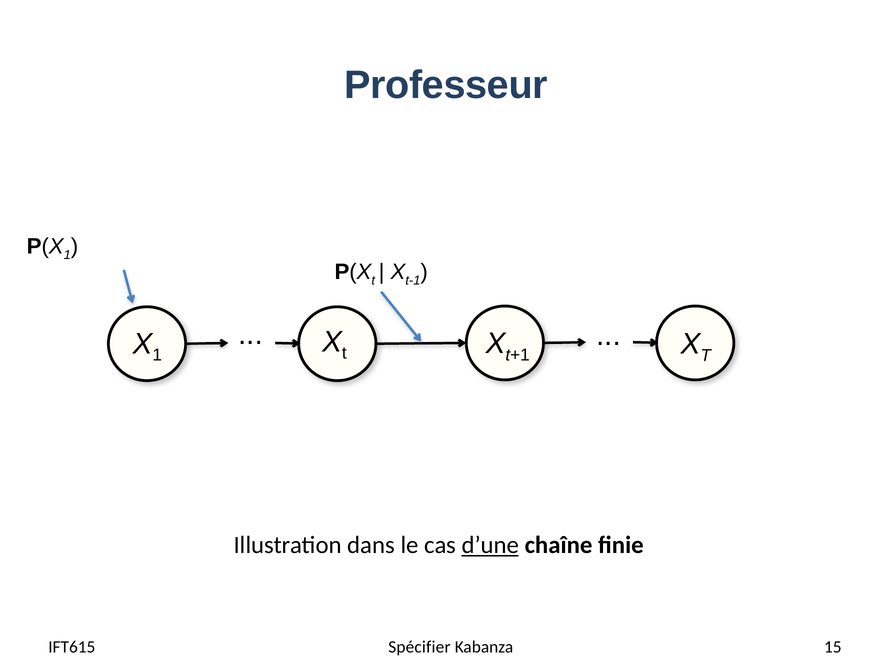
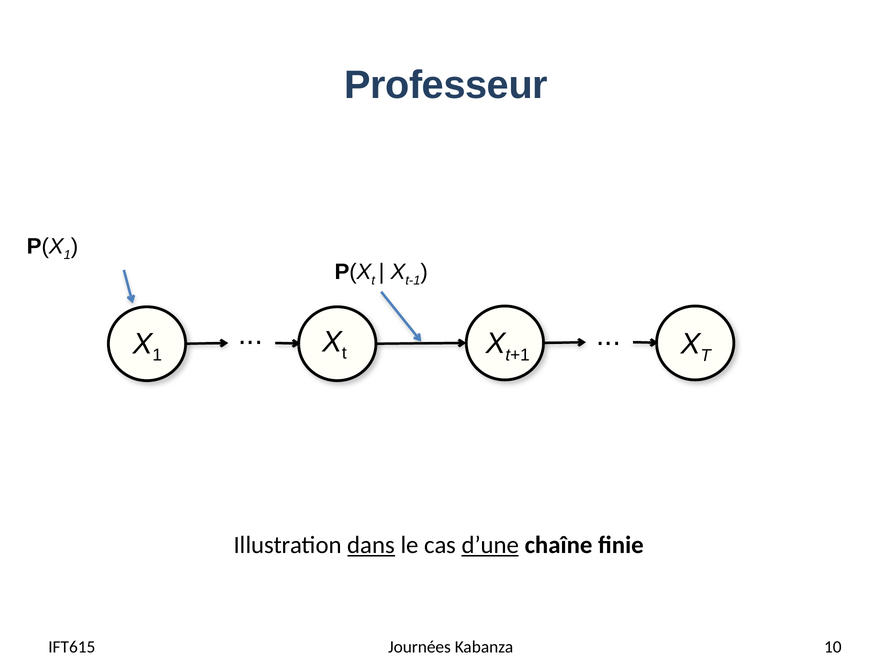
dans underline: none -> present
Spécifier: Spécifier -> Journées
15: 15 -> 10
